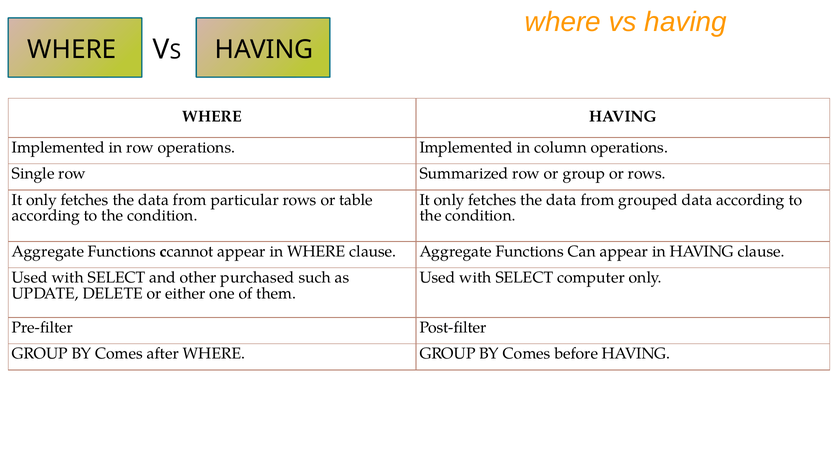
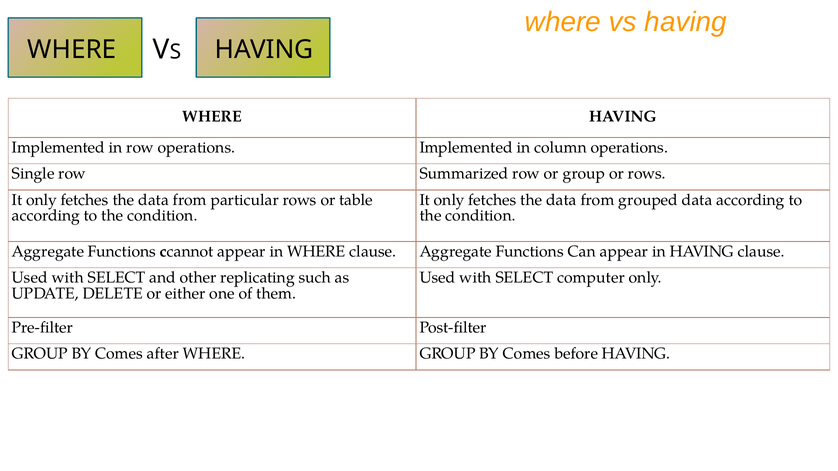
purchased: purchased -> replicating
